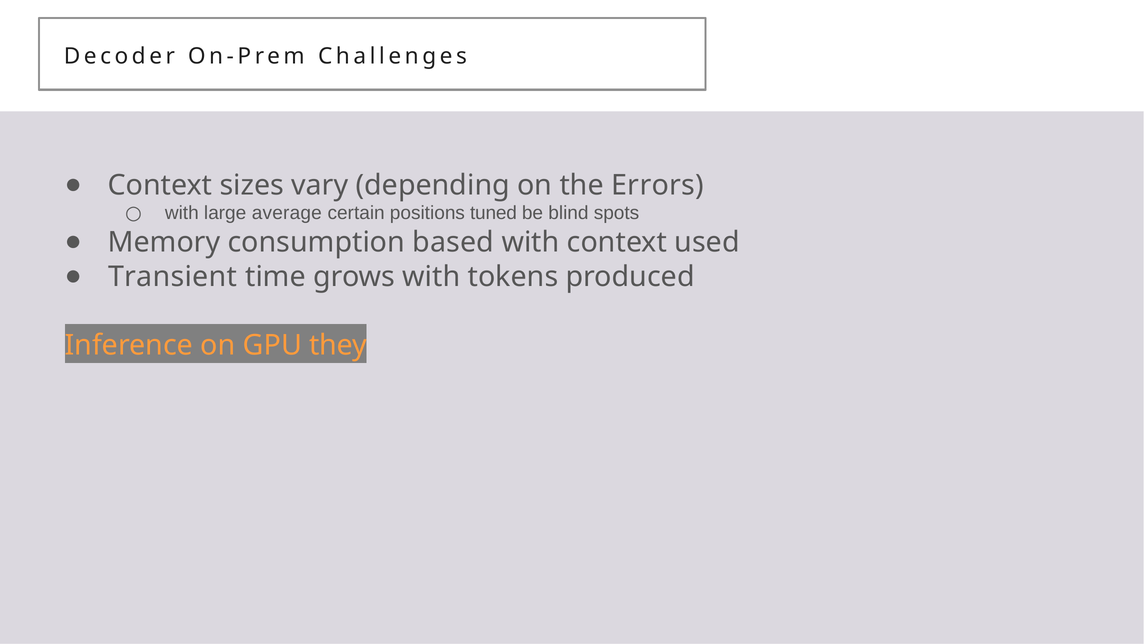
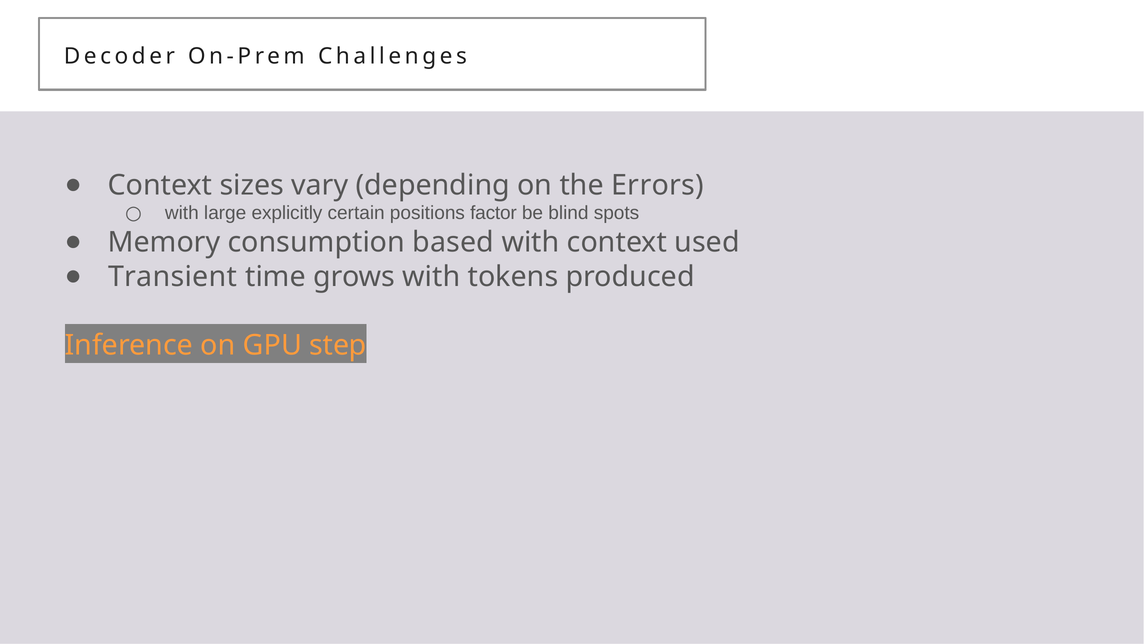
average: average -> explicitly
tuned: tuned -> factor
they: they -> step
